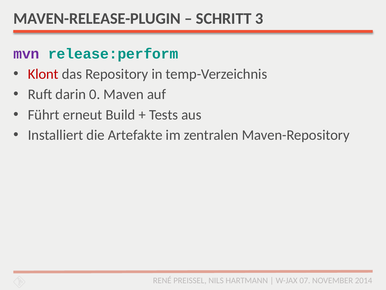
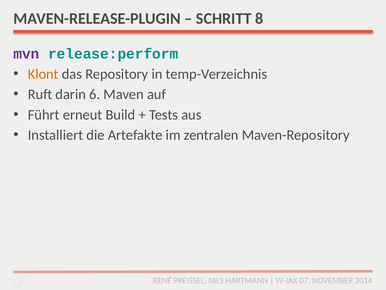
3: 3 -> 8
Klont colour: red -> orange
0: 0 -> 6
